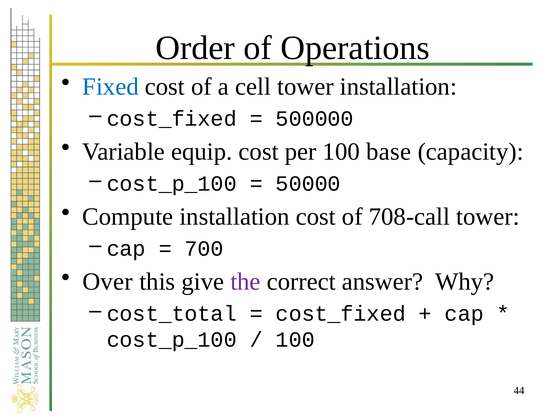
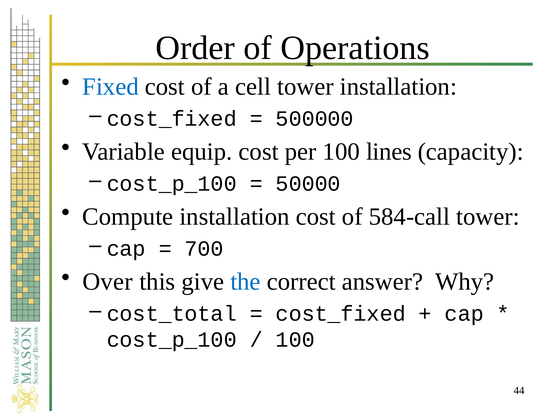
base: base -> lines
708-call: 708-call -> 584-call
the colour: purple -> blue
